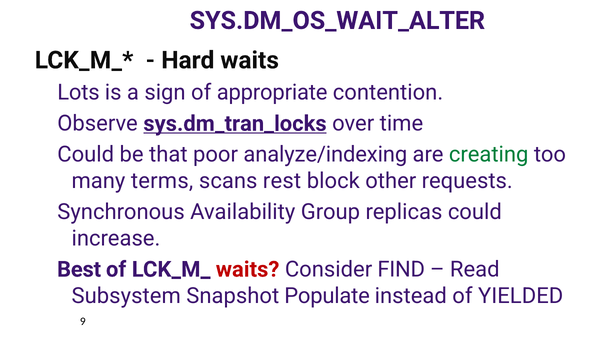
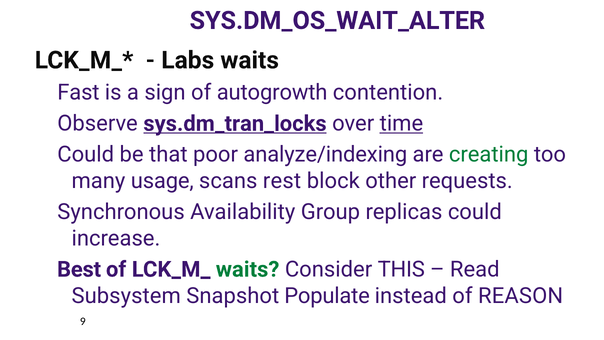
Hard: Hard -> Labs
Lots: Lots -> Fast
appropriate: appropriate -> autogrowth
time underline: none -> present
terms: terms -> usage
waits at (248, 269) colour: red -> green
FIND: FIND -> THIS
YIELDED: YIELDED -> REASON
